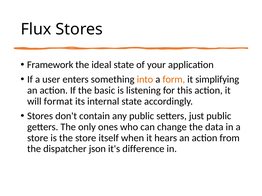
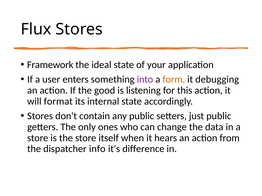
into colour: orange -> purple
simplifying: simplifying -> debugging
basic: basic -> good
json: json -> info
